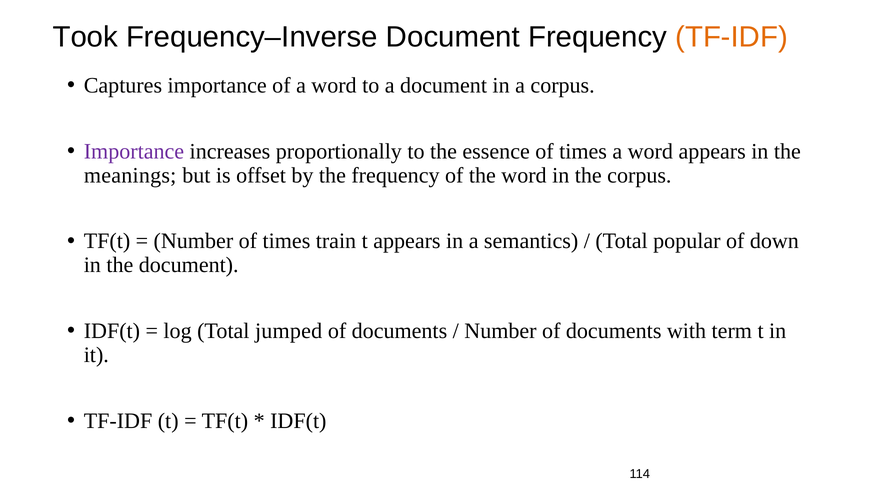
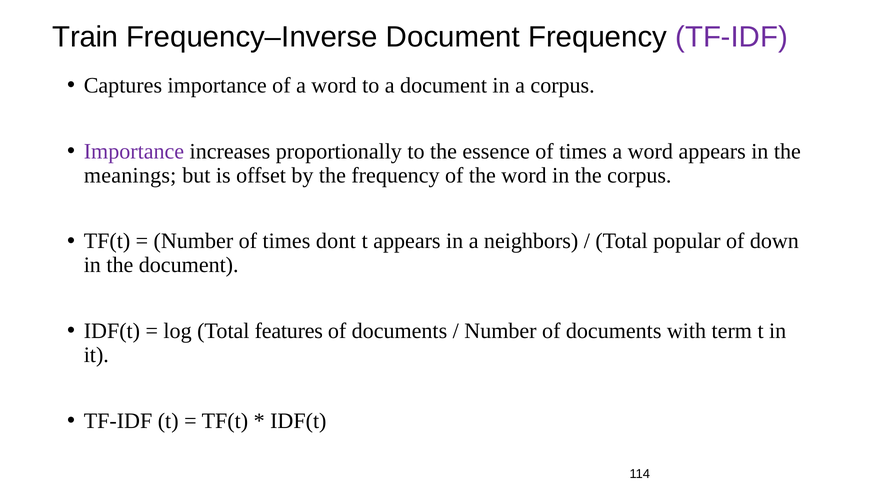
Took: Took -> Train
TF-IDF at (732, 37) colour: orange -> purple
train: train -> dont
semantics: semantics -> neighbors
jumped: jumped -> features
